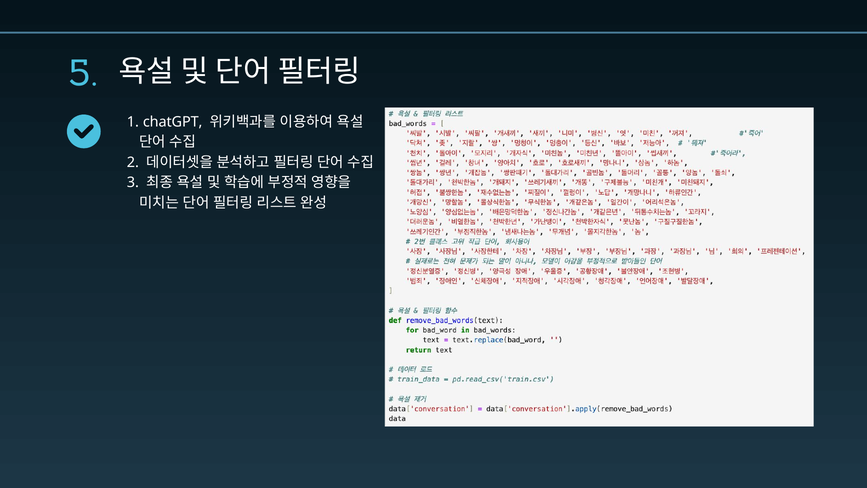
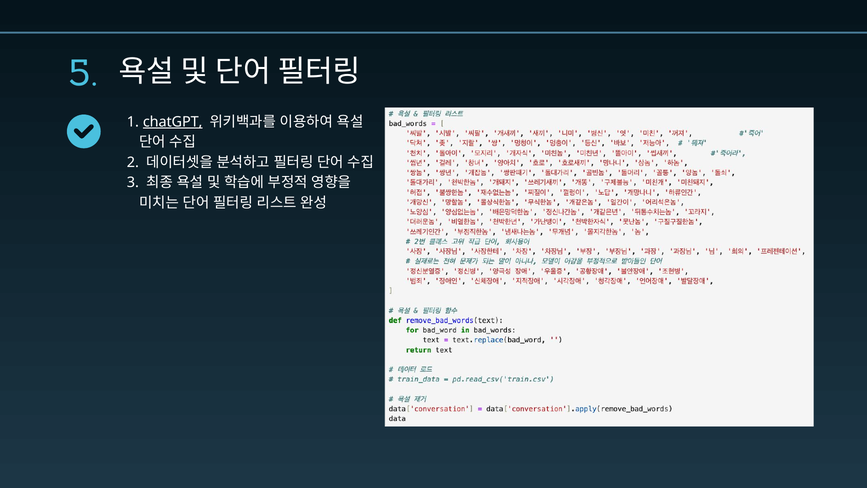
chatGPT underline: none -> present
